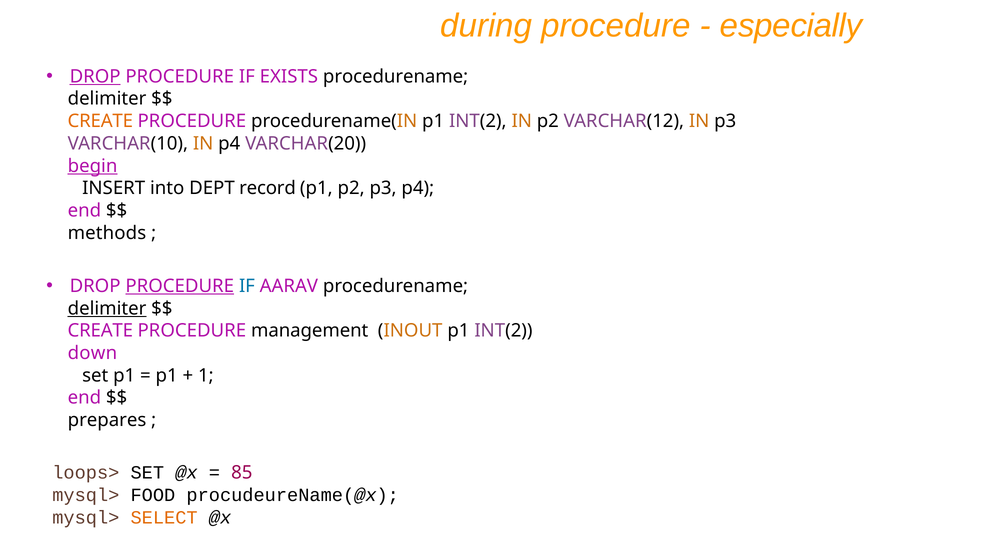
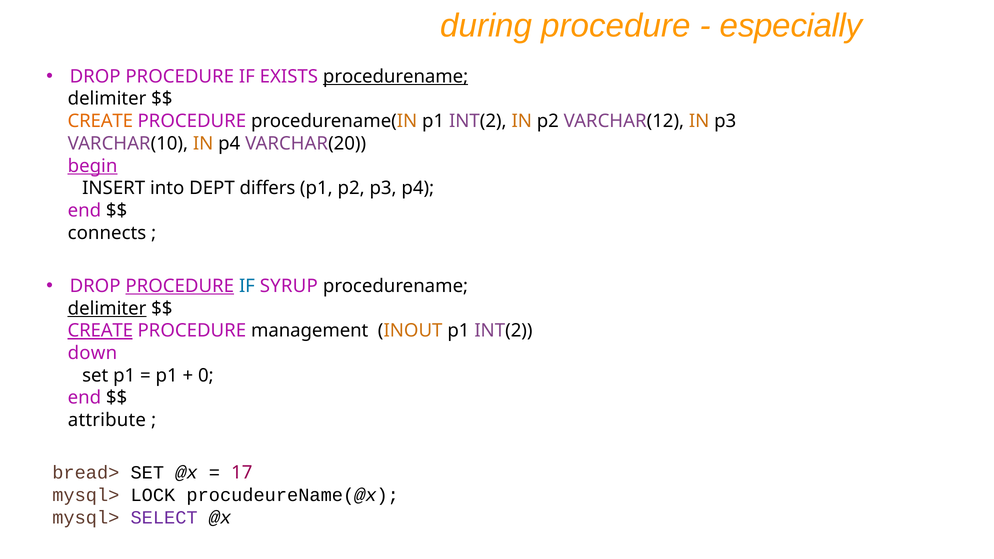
DROP at (95, 76) underline: present -> none
procedurename at (396, 76) underline: none -> present
record: record -> differs
methods: methods -> connects
AARAV: AARAV -> SYRUP
CREATE at (100, 331) underline: none -> present
1: 1 -> 0
prepares: prepares -> attribute
loops>: loops> -> bread>
85: 85 -> 17
FOOD: FOOD -> LOCK
SELECT colour: orange -> purple
